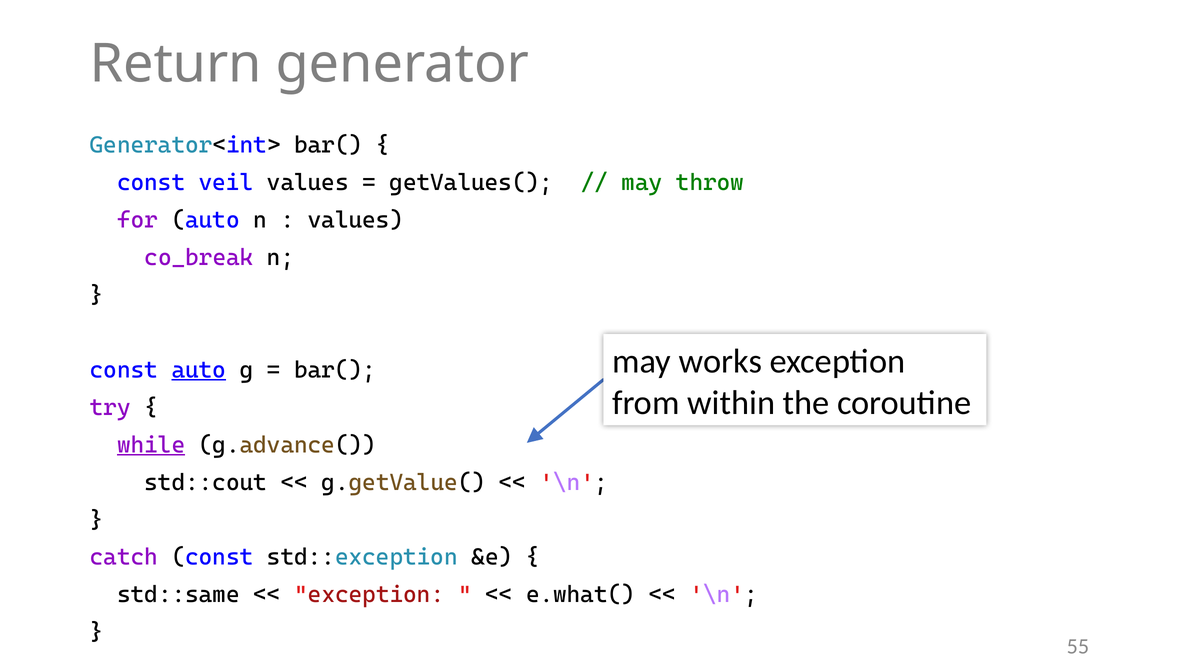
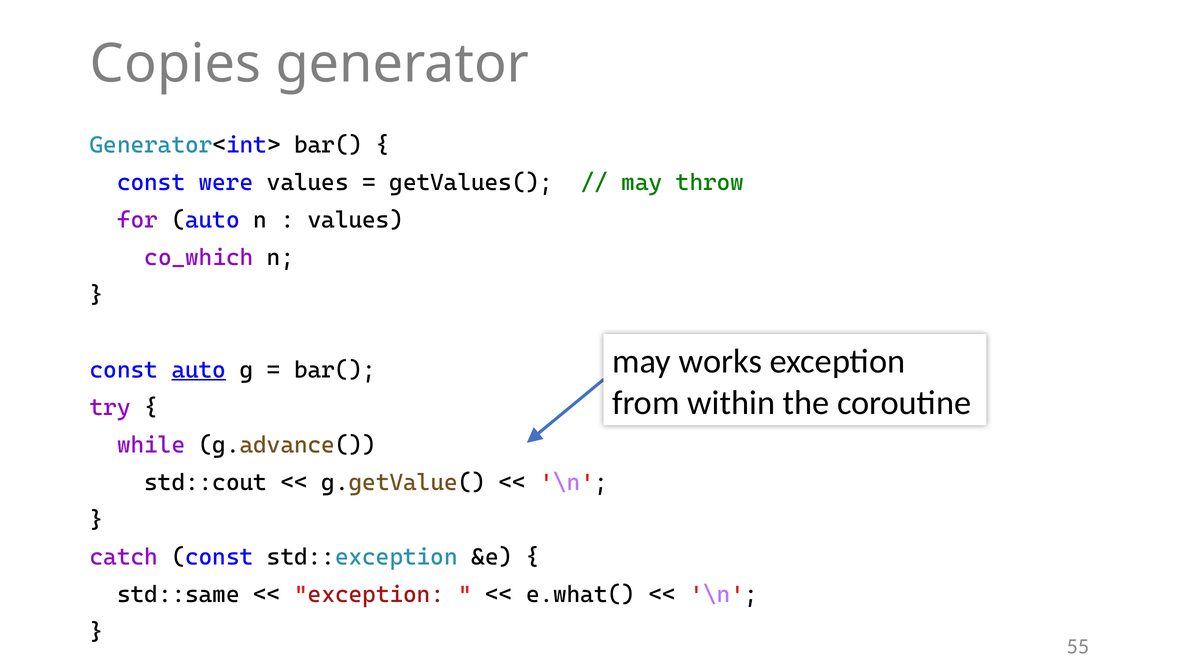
Return: Return -> Copies
veil: veil -> were
co_break: co_break -> co_which
while underline: present -> none
